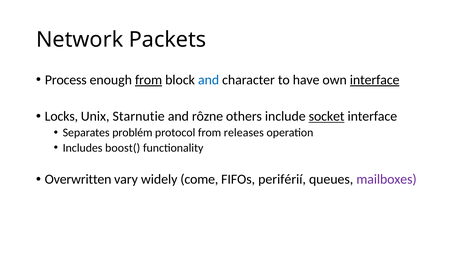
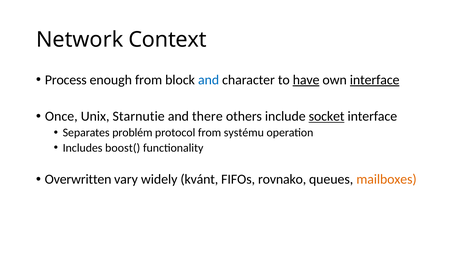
Packets: Packets -> Context
from at (149, 80) underline: present -> none
have underline: none -> present
Locks: Locks -> Once
rôzne: rôzne -> there
releases: releases -> systému
come: come -> kvánt
periférií: periférií -> rovnako
mailboxes colour: purple -> orange
